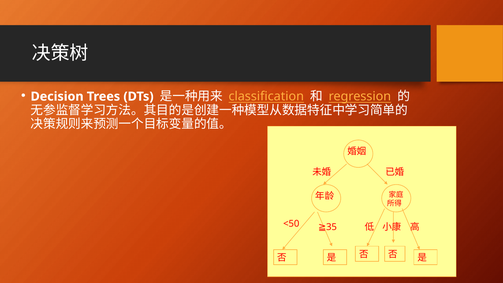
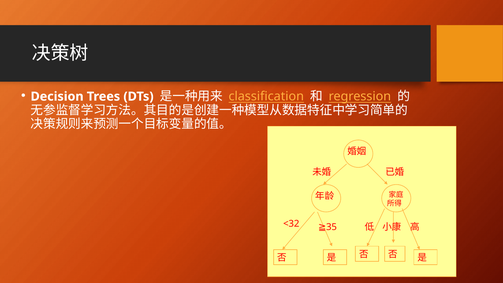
<50: <50 -> <32
